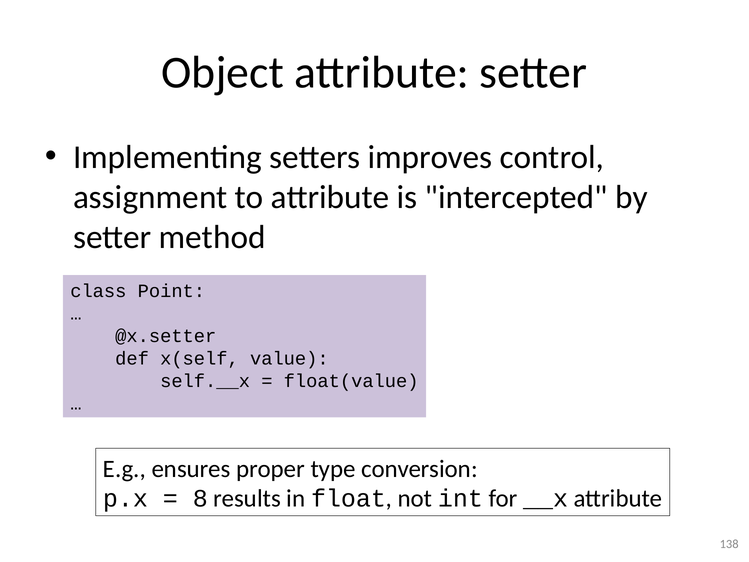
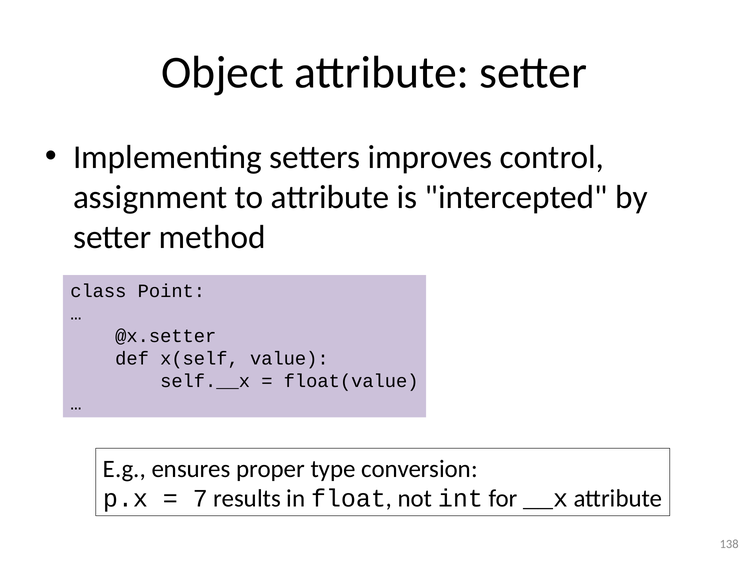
8: 8 -> 7
